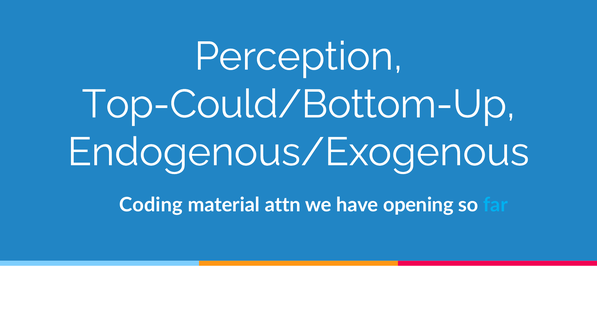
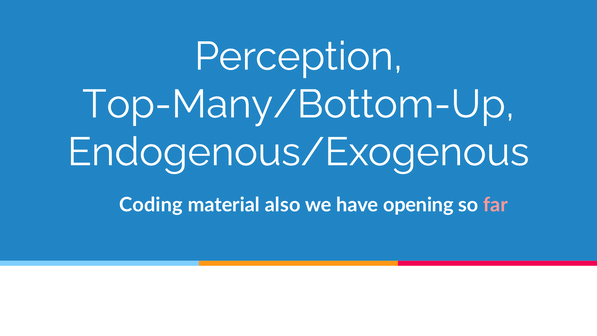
Top-Could/Bottom-Up: Top-Could/Bottom-Up -> Top-Many/Bottom-Up
attn: attn -> also
far colour: light blue -> pink
